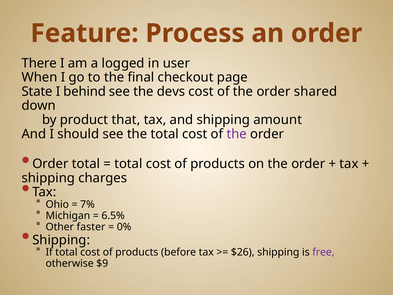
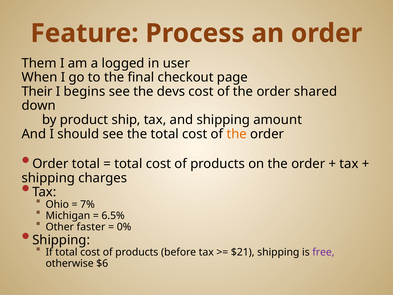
There: There -> Them
State: State -> Their
behind: behind -> begins
that: that -> ship
the at (237, 134) colour: purple -> orange
$26: $26 -> $21
$9: $9 -> $6
